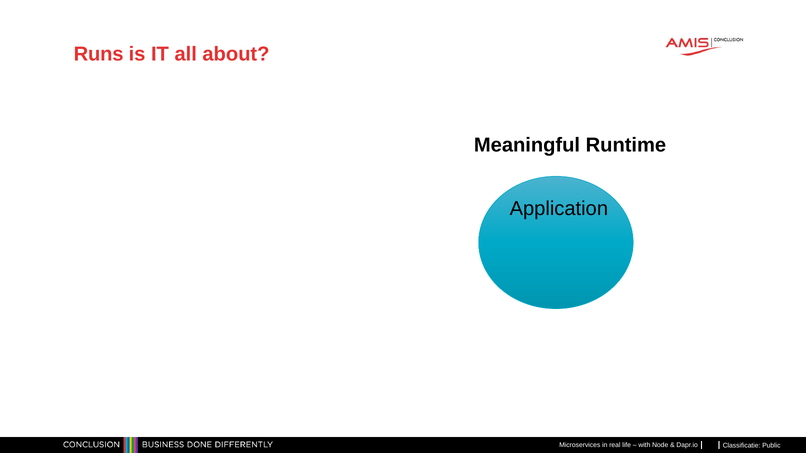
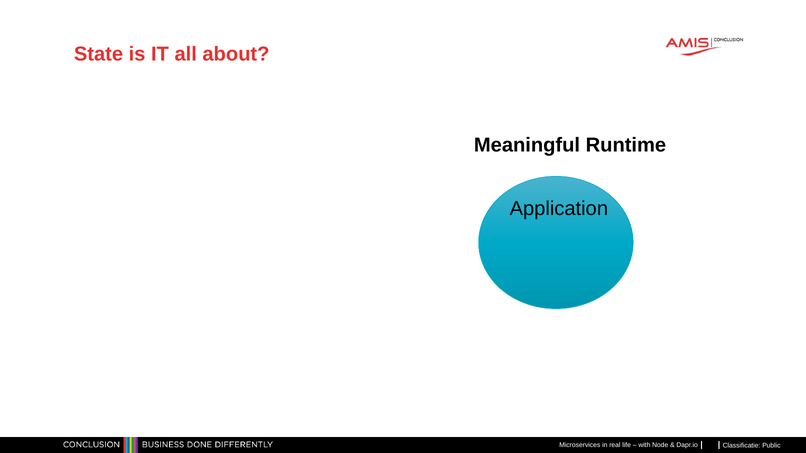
Runs: Runs -> State
